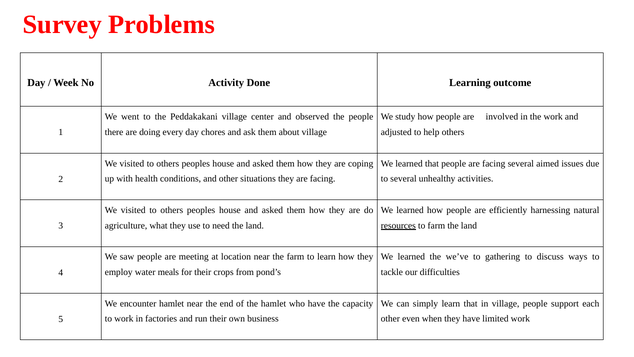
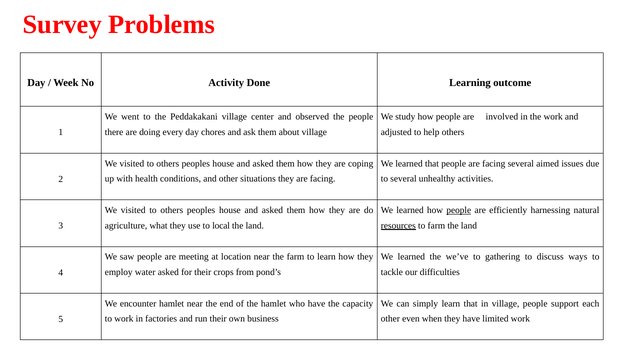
people at (459, 210) underline: none -> present
need: need -> local
water meals: meals -> asked
